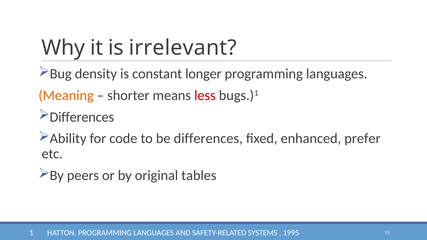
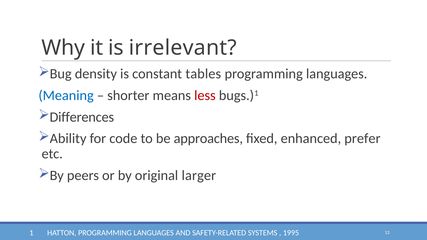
longer: longer -> tables
Meaning colour: orange -> blue
be differences: differences -> approaches
tables: tables -> larger
